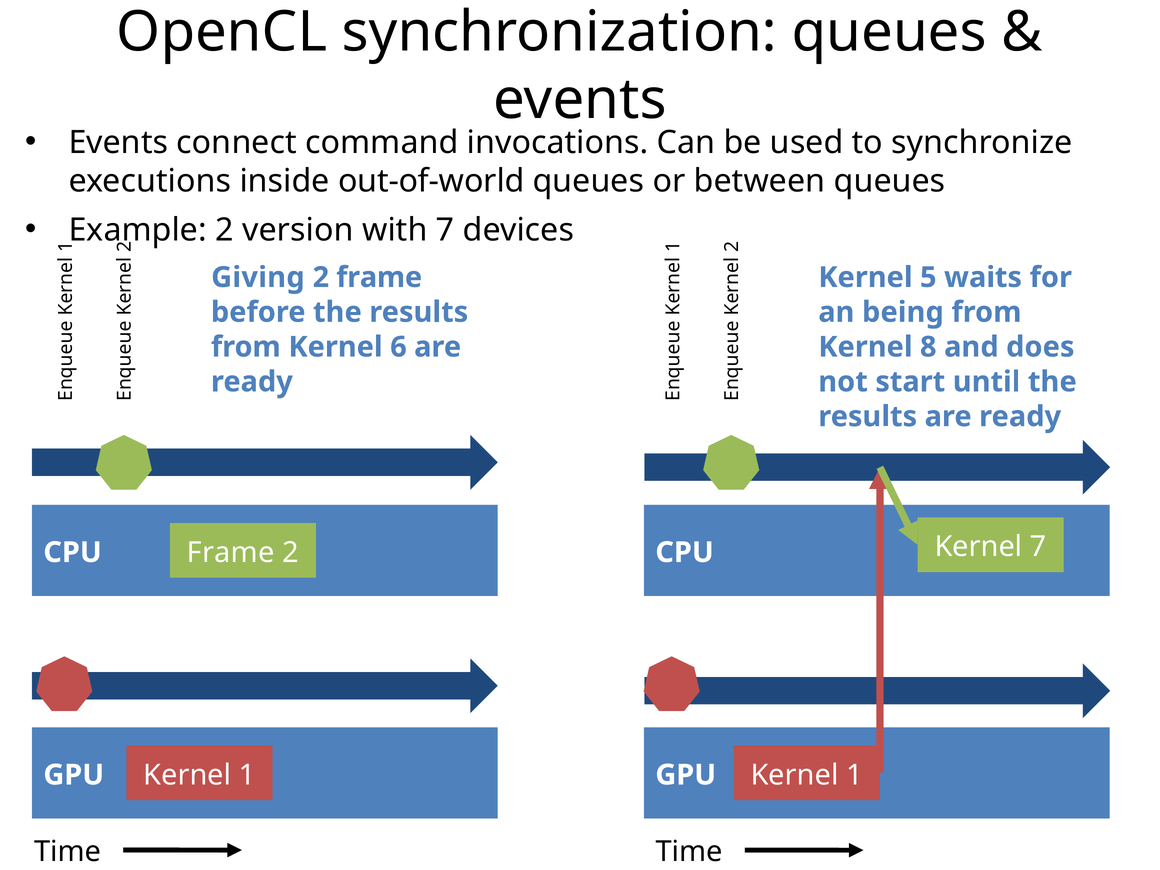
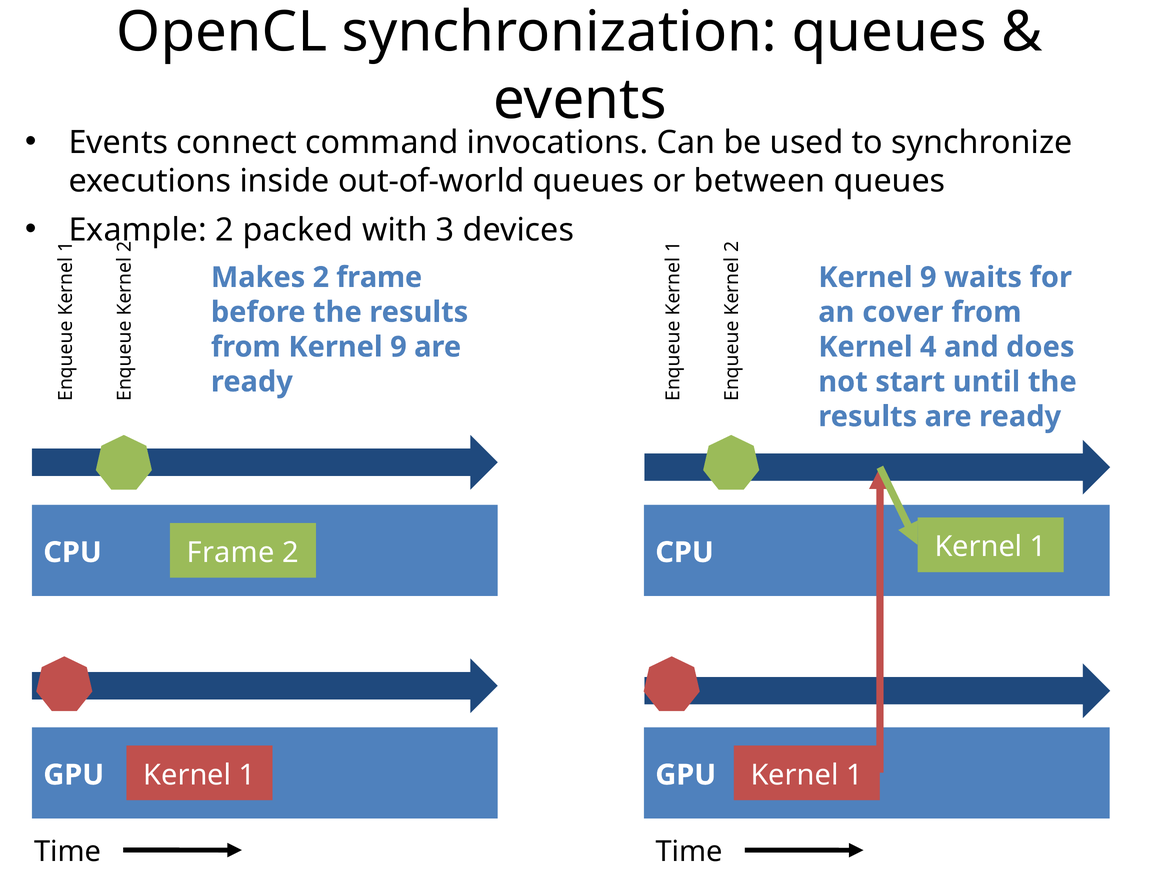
version: version -> packed
with 7: 7 -> 3
Giving: Giving -> Makes
5 at (928, 277): 5 -> 9
being: being -> cover
from Kernel 6: 6 -> 9
8: 8 -> 4
7 at (1038, 547): 7 -> 1
